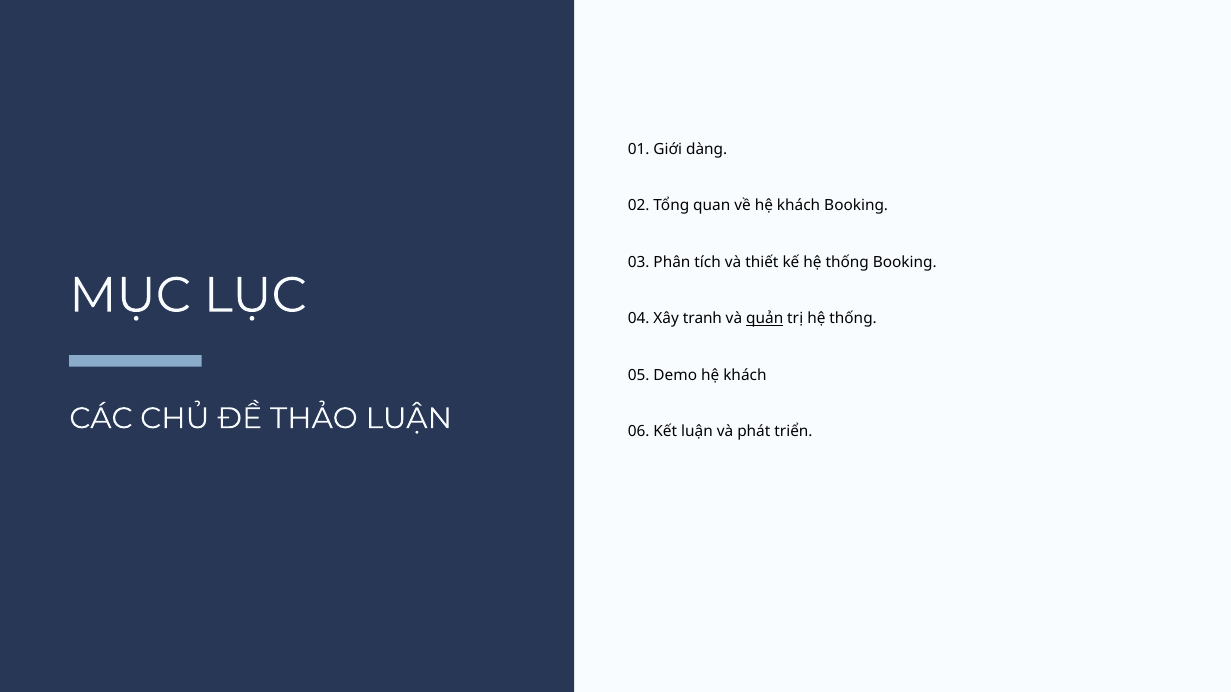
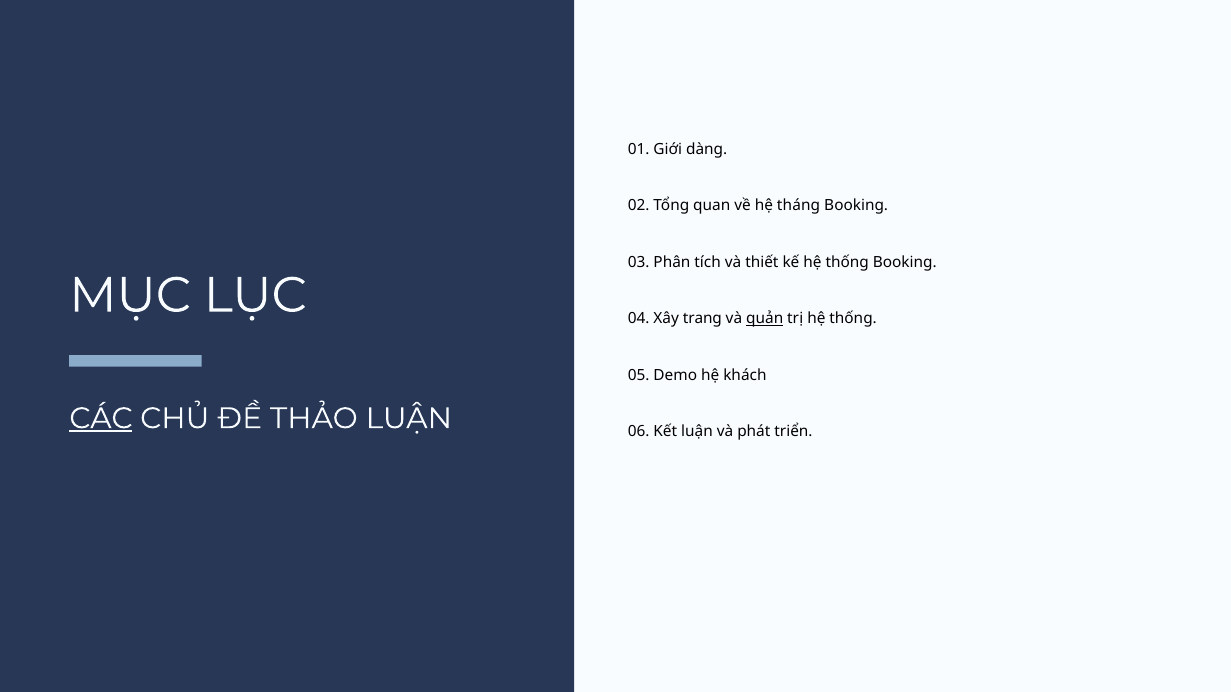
về hệ khách: khách -> tháng
tranh: tranh -> trang
CÁC underline: none -> present
